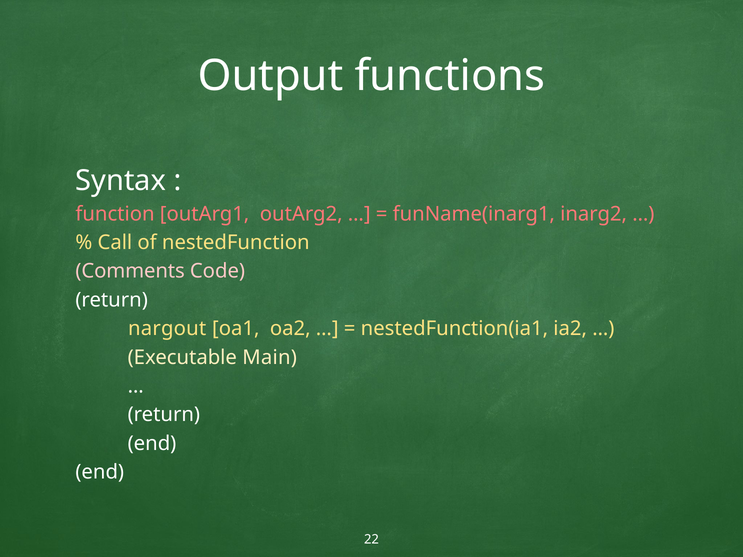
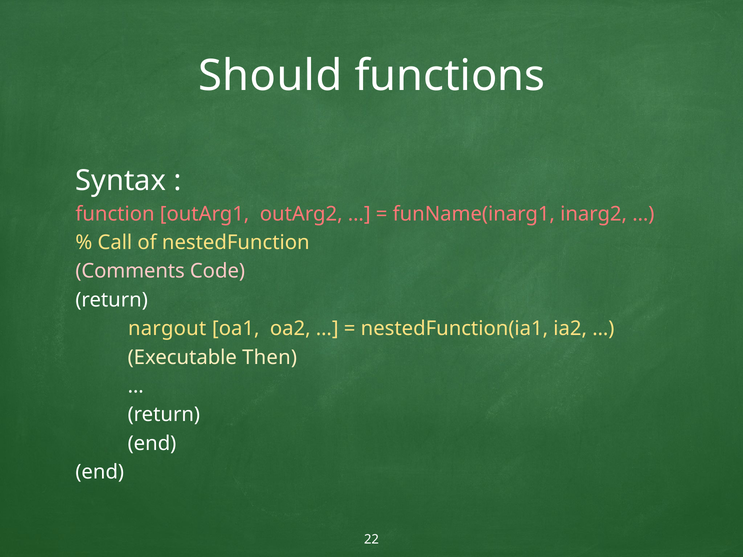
Output: Output -> Should
Main: Main -> Then
